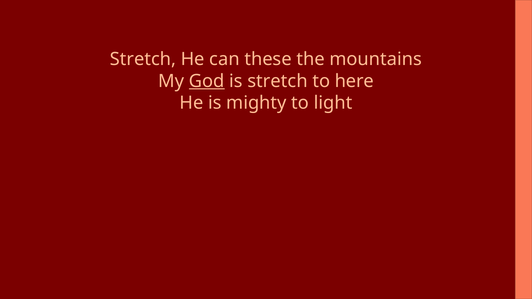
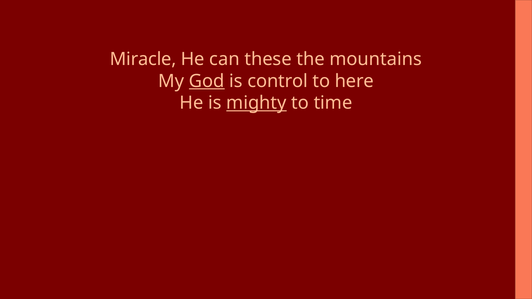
Stretch at (143, 59): Stretch -> Miracle
is stretch: stretch -> control
mighty underline: none -> present
light: light -> time
